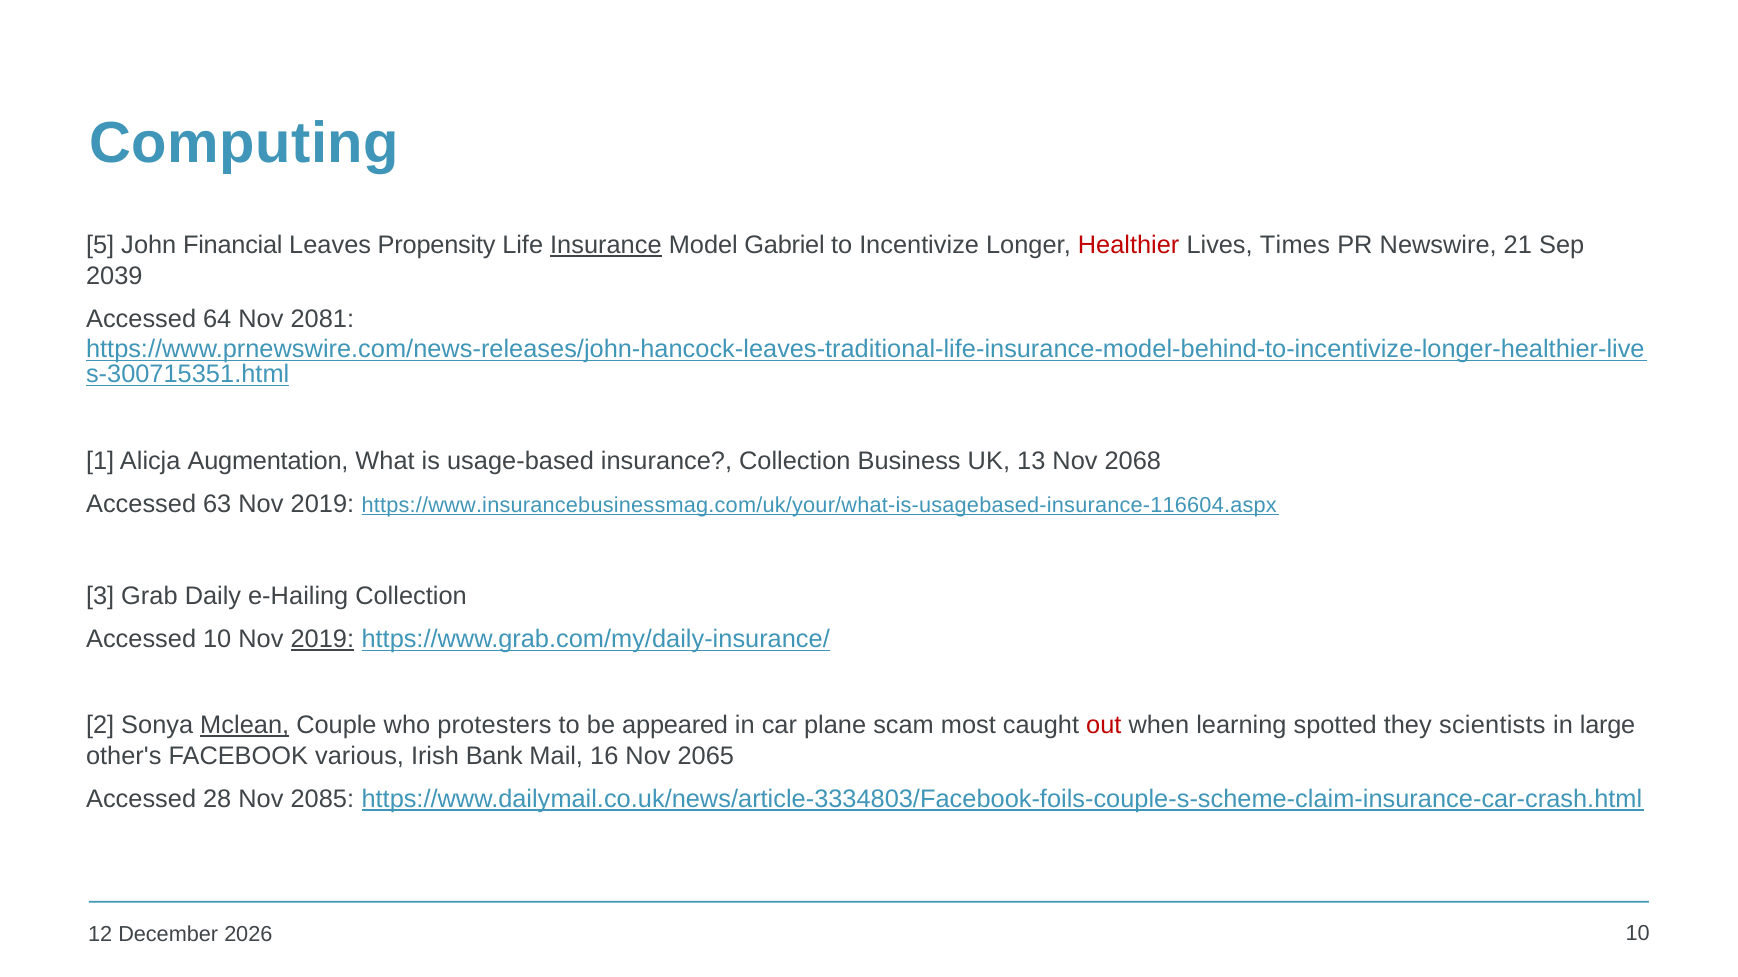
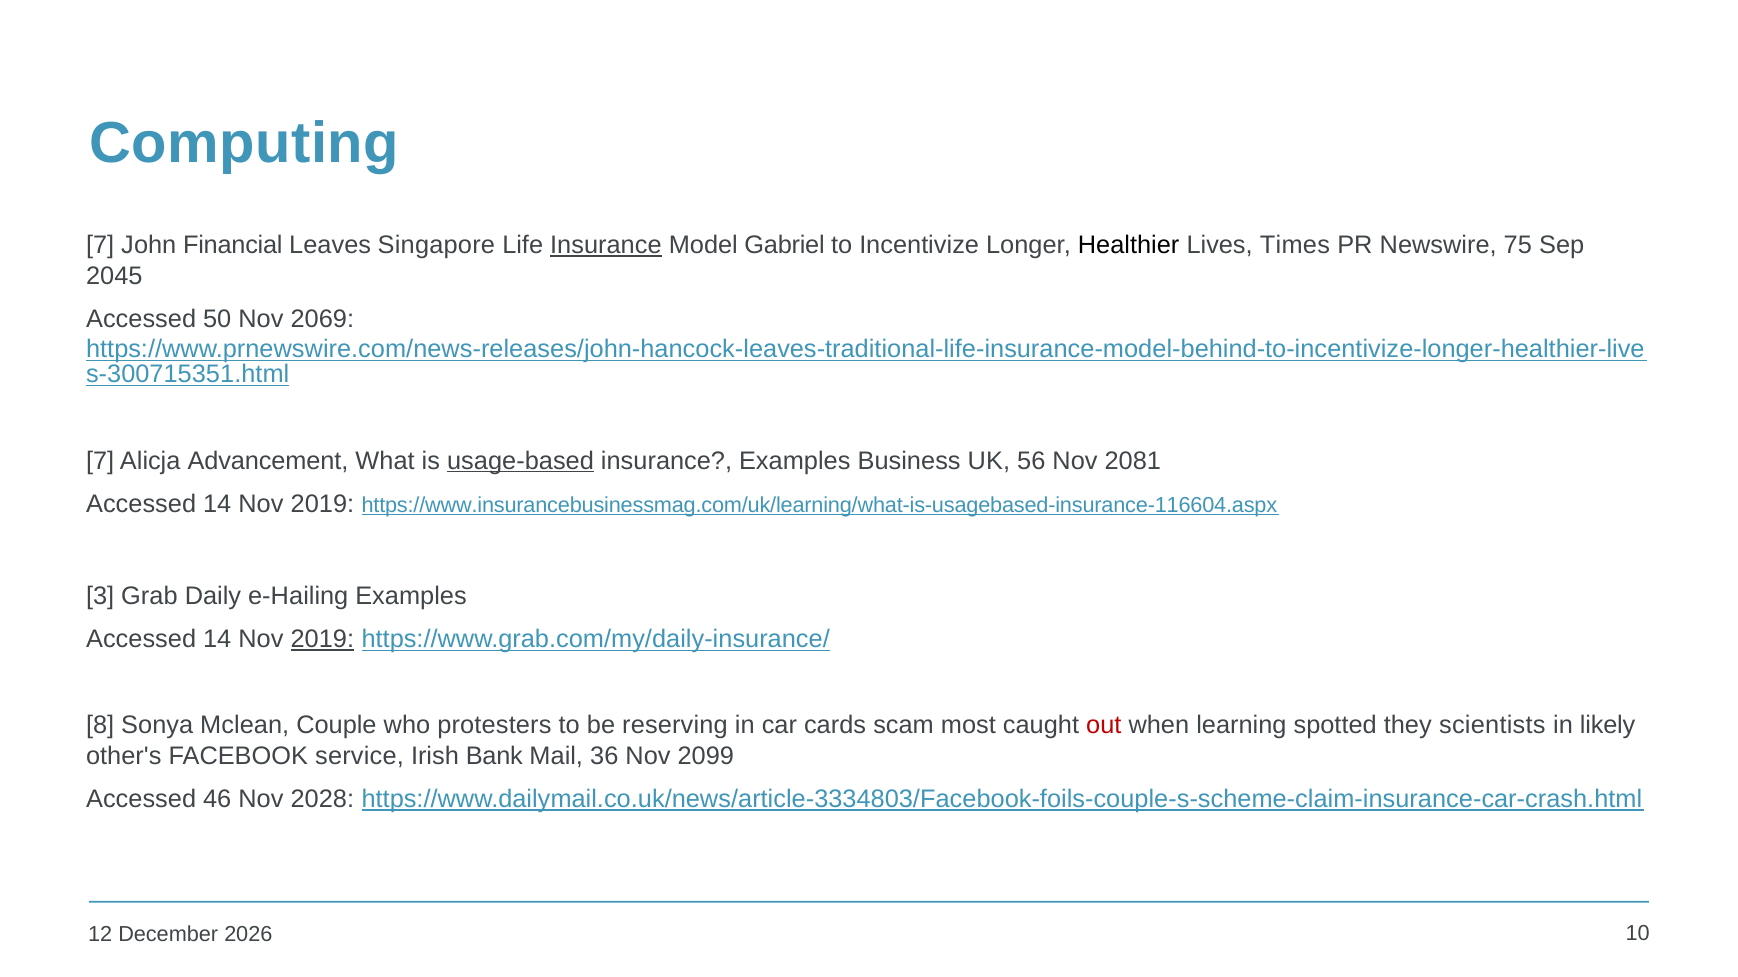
5 at (100, 245): 5 -> 7
Propensity: Propensity -> Singapore
Healthier colour: red -> black
21: 21 -> 75
2039: 2039 -> 2045
64: 64 -> 50
2081: 2081 -> 2069
1 at (100, 461): 1 -> 7
Augmentation: Augmentation -> Advancement
usage-based underline: none -> present
insurance Collection: Collection -> Examples
13: 13 -> 56
2068: 2068 -> 2081
63 at (217, 504): 63 -> 14
https://www.insurancebusinessmag.com/uk/your/what-is-usagebased-insurance-116604.aspx: https://www.insurancebusinessmag.com/uk/your/what-is-usagebased-insurance-116604.aspx -> https://www.insurancebusinessmag.com/uk/learning/what-is-usagebased-insurance-116604.aspx
e-Hailing Collection: Collection -> Examples
10 at (217, 639): 10 -> 14
2: 2 -> 8
Mclean underline: present -> none
appeared: appeared -> reserving
plane: plane -> cards
large: large -> likely
various: various -> service
16: 16 -> 36
2065: 2065 -> 2099
28: 28 -> 46
2085: 2085 -> 2028
